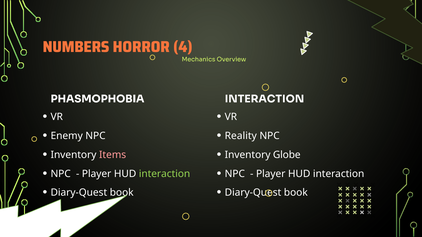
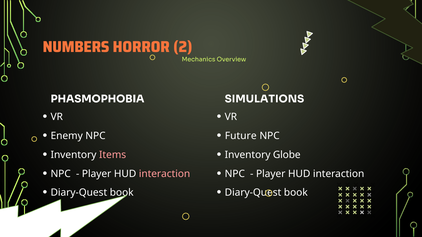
4: 4 -> 2
INTERACTION at (264, 99): INTERACTION -> SIMULATIONS
Reality: Reality -> Future
interaction at (165, 174) colour: light green -> pink
